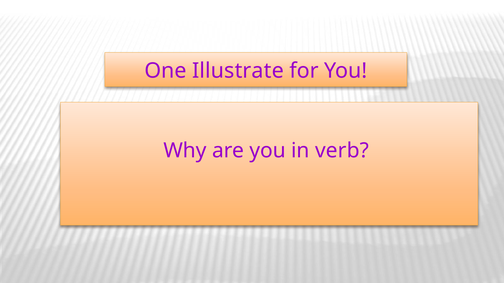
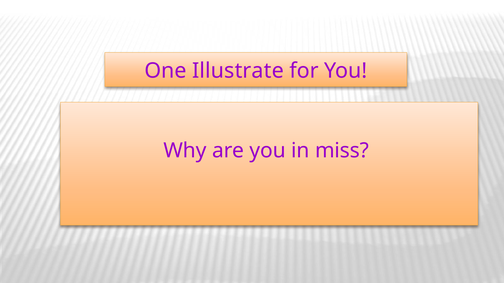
verb: verb -> miss
